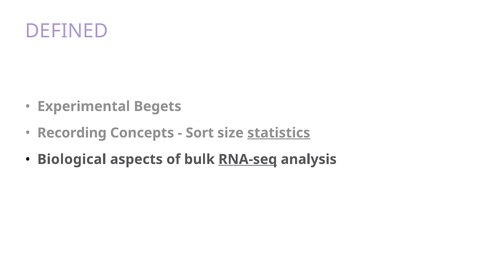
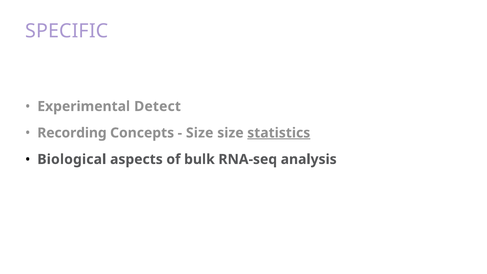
DEFINED: DEFINED -> SPECIFIC
Begets: Begets -> Detect
Sort at (200, 133): Sort -> Size
RNA-seq underline: present -> none
